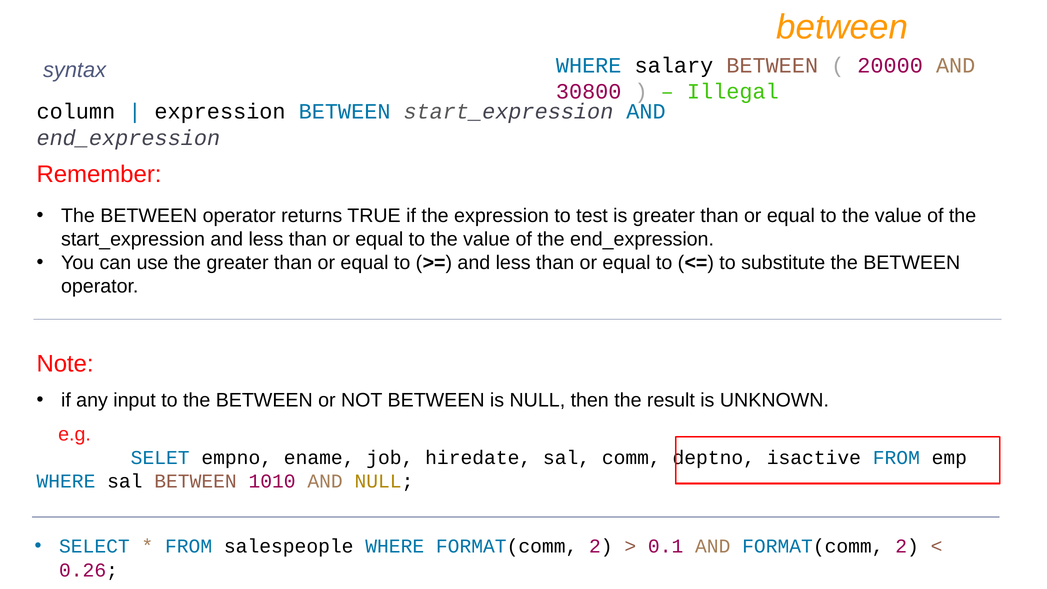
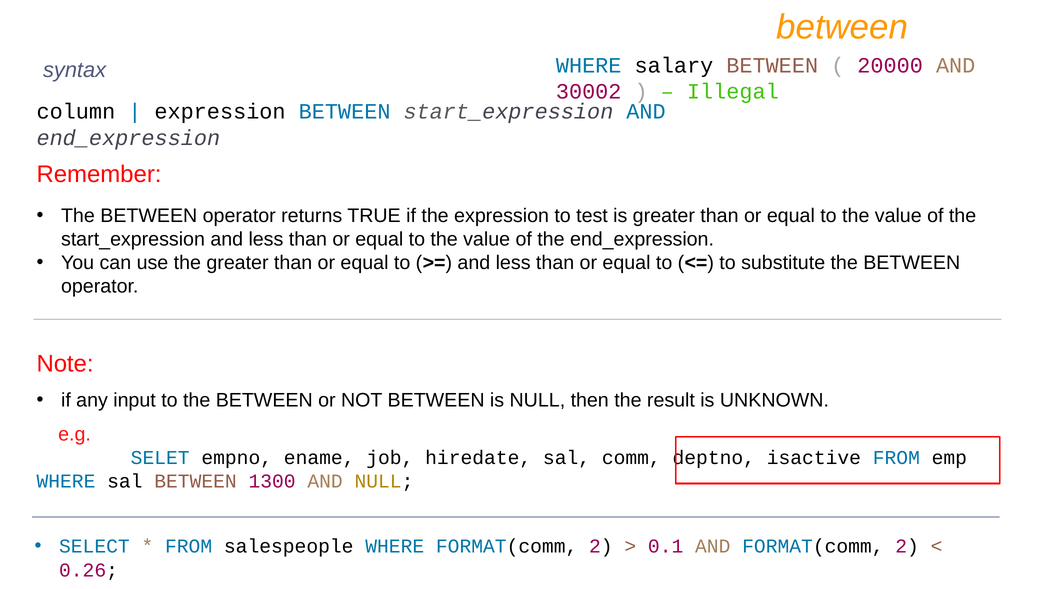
30800: 30800 -> 30002
1010: 1010 -> 1300
